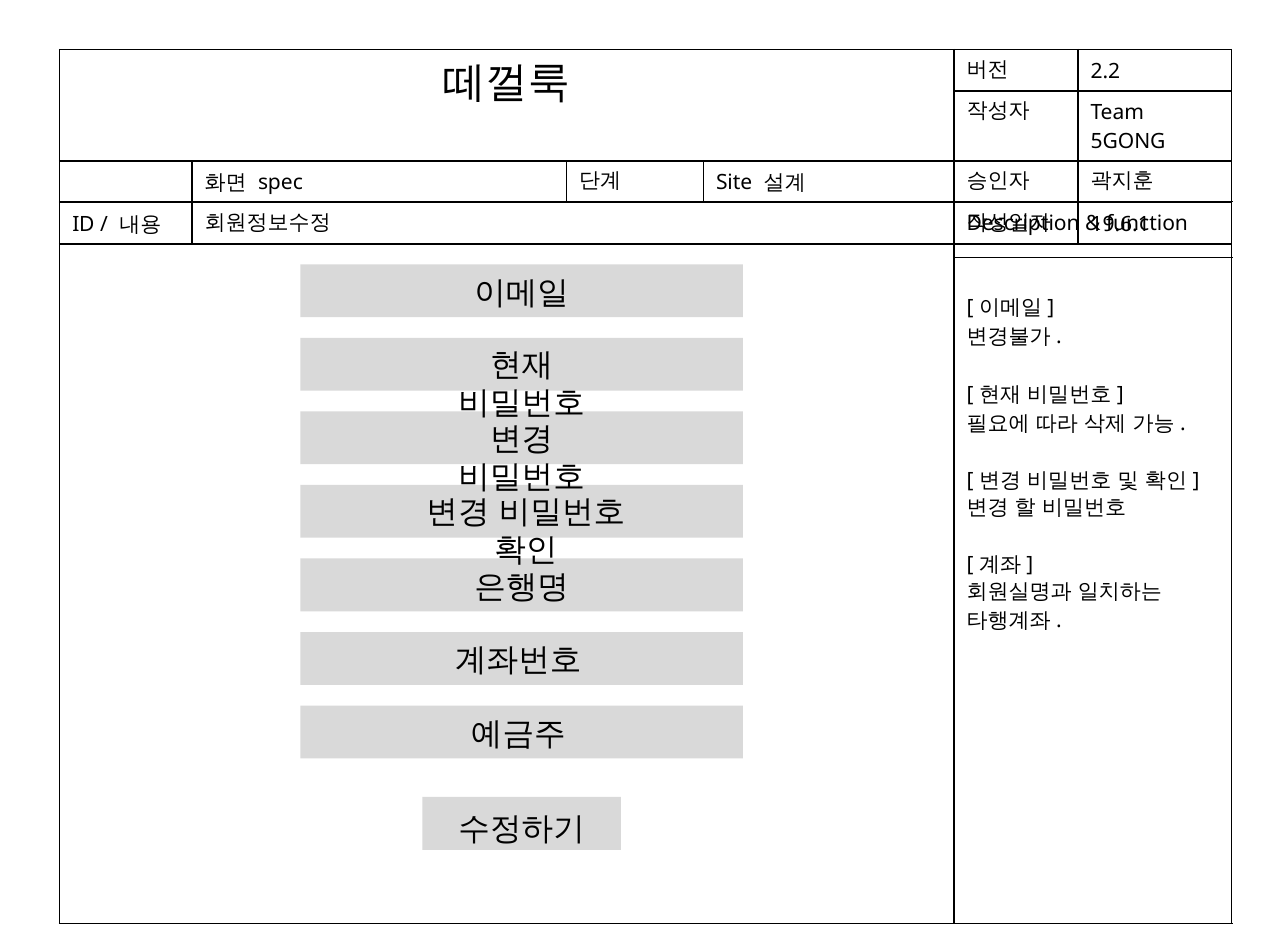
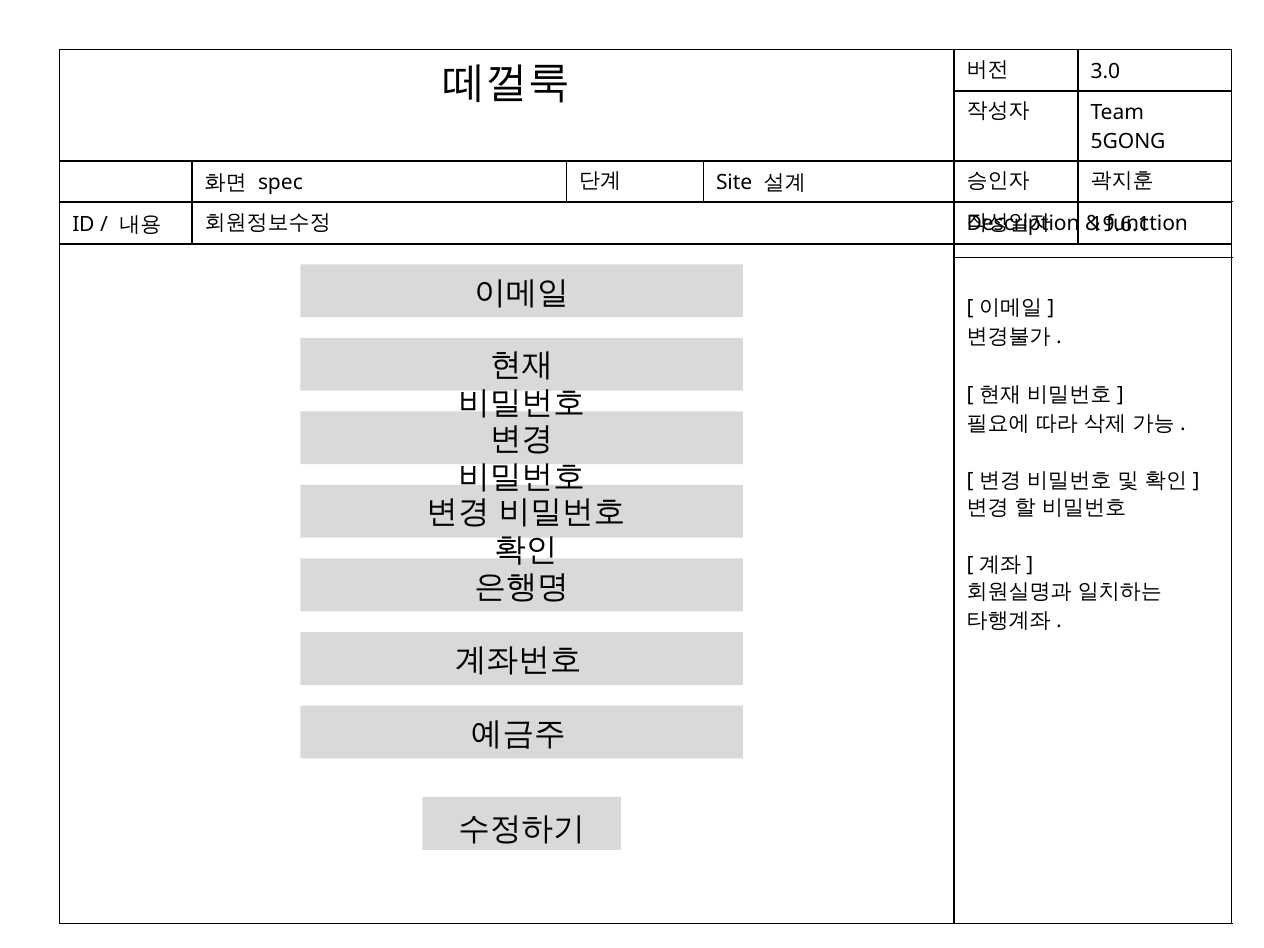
2.2: 2.2 -> 3.0
